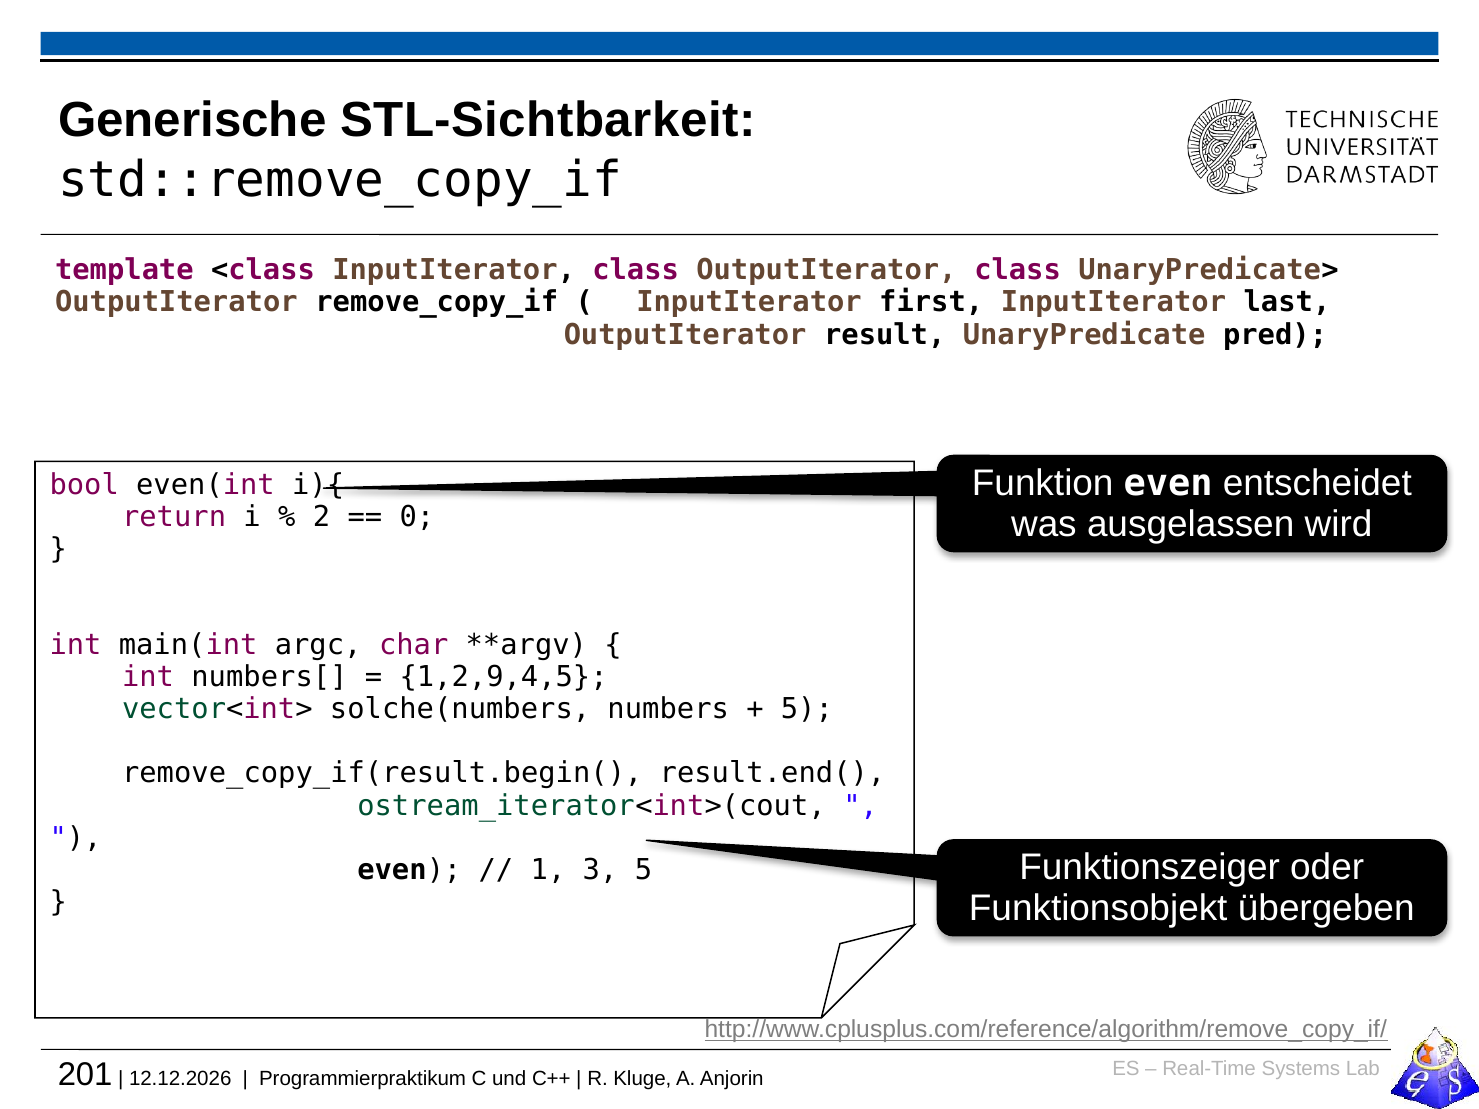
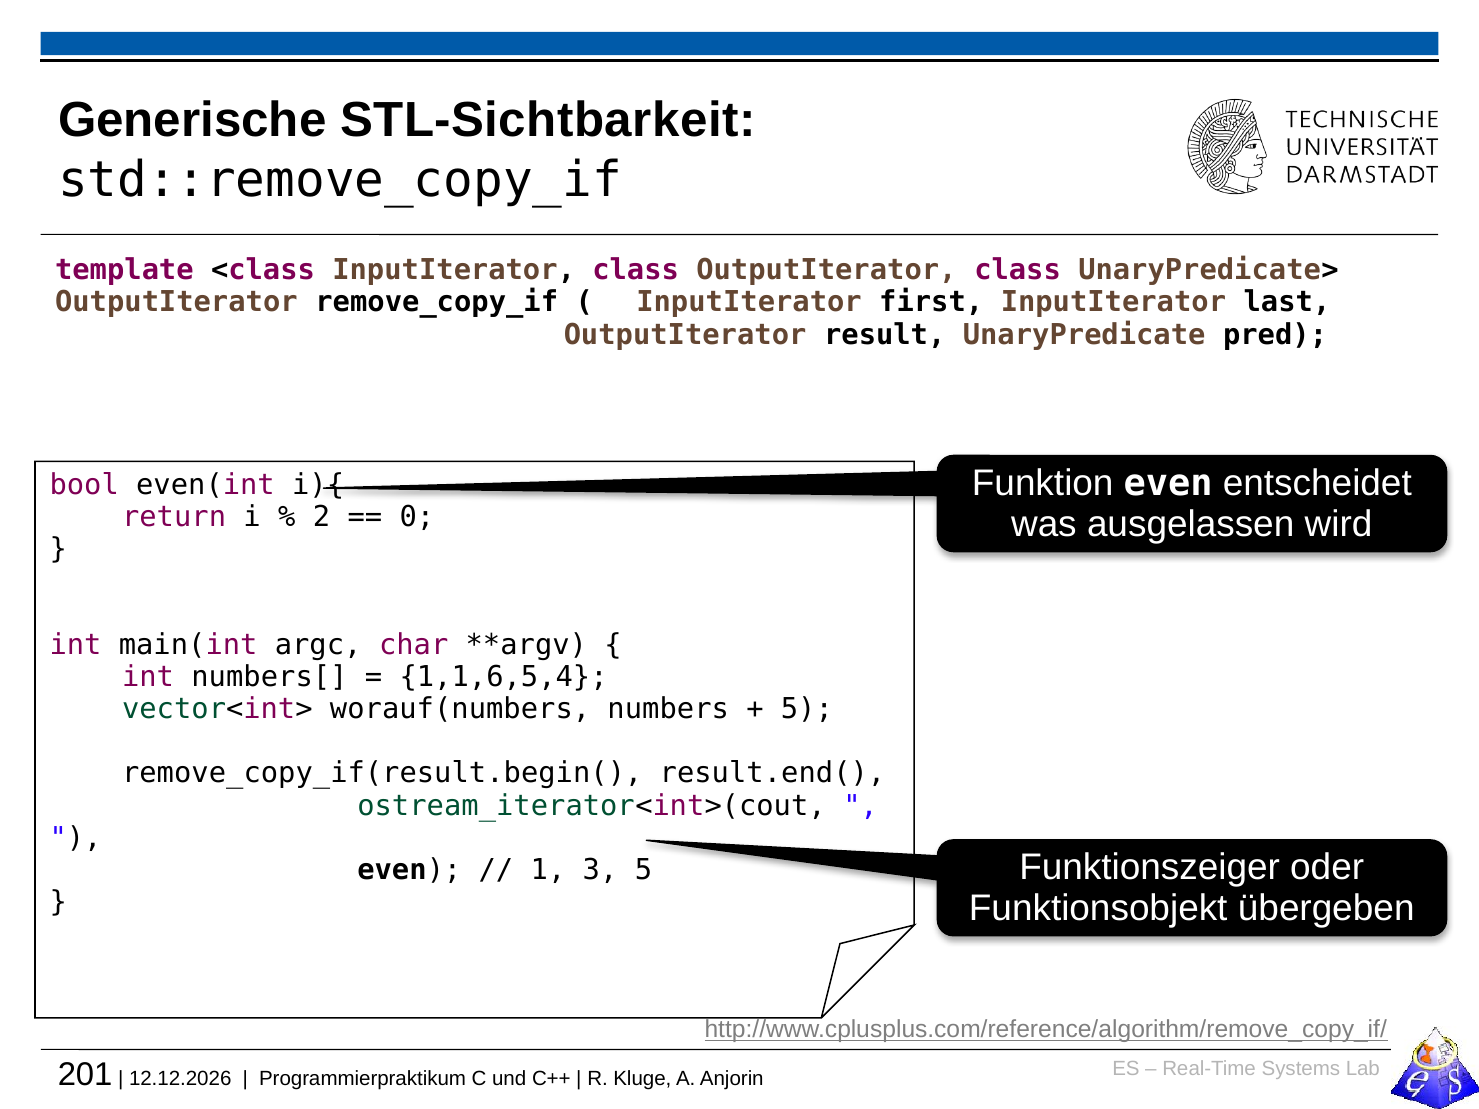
1,2,9,4,5: 1,2,9,4,5 -> 1,1,6,5,4
solche(numbers: solche(numbers -> worauf(numbers
